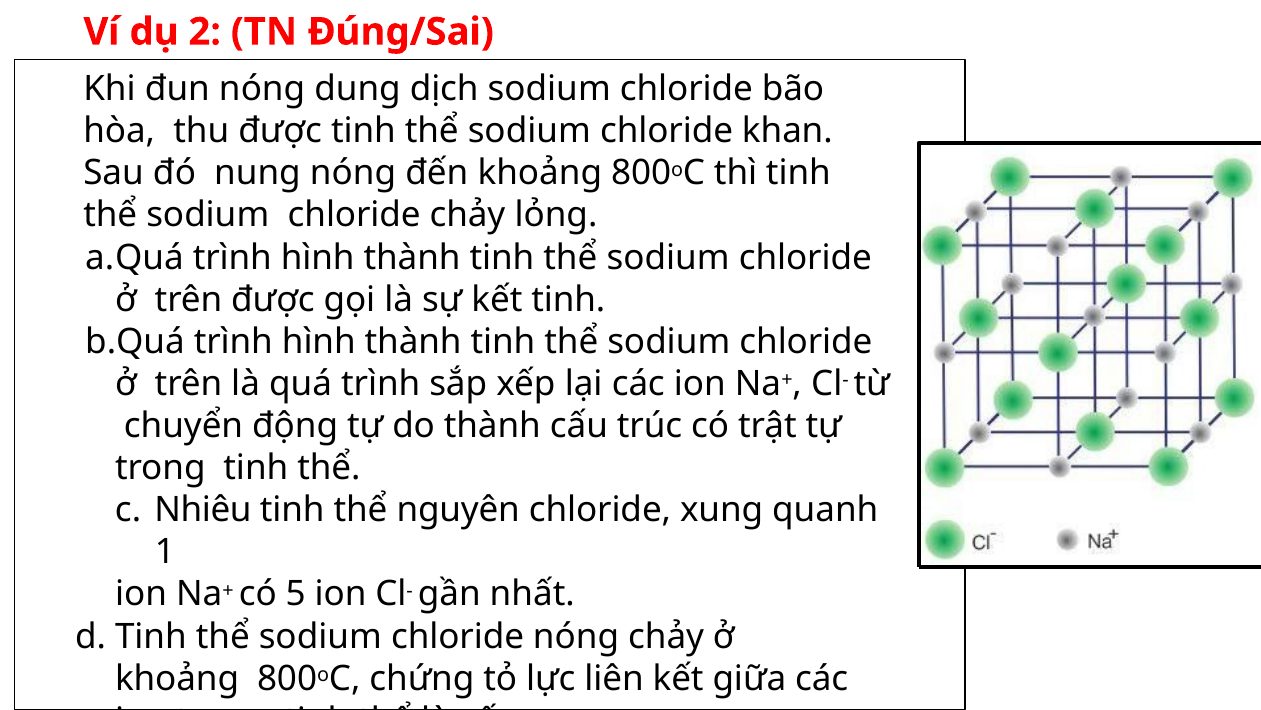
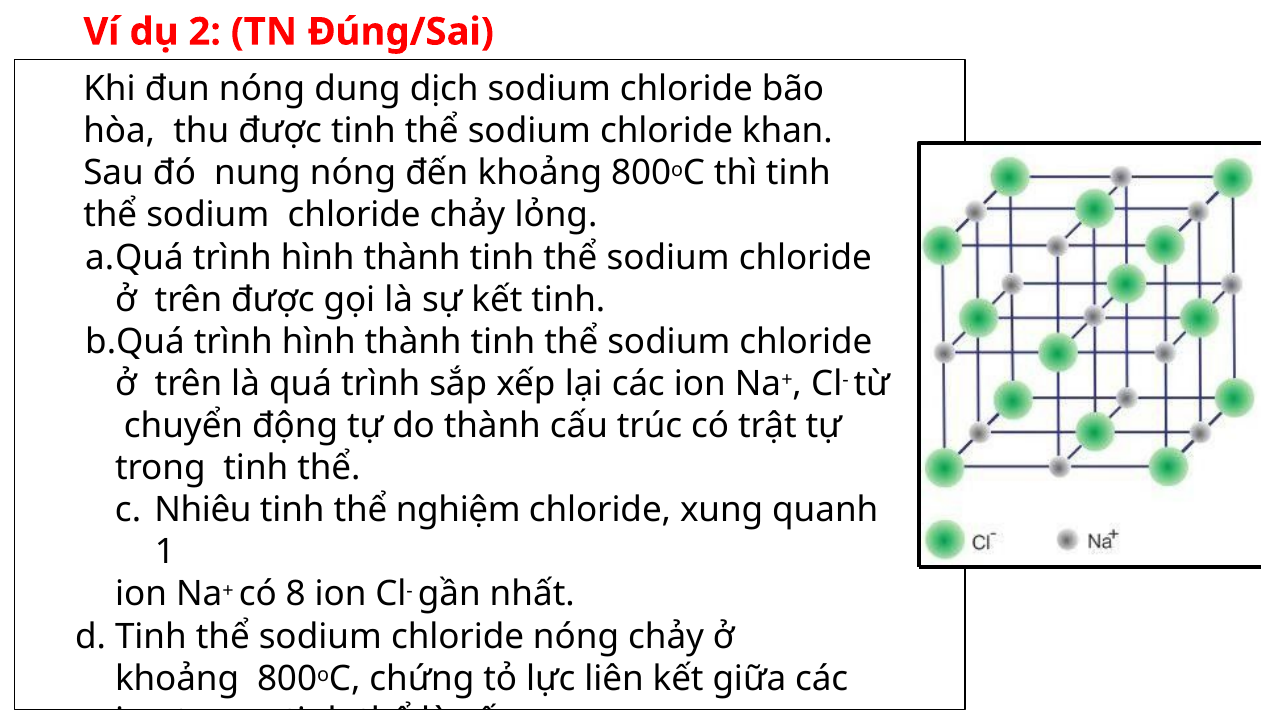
nguyên: nguyên -> nghiệm
5: 5 -> 8
